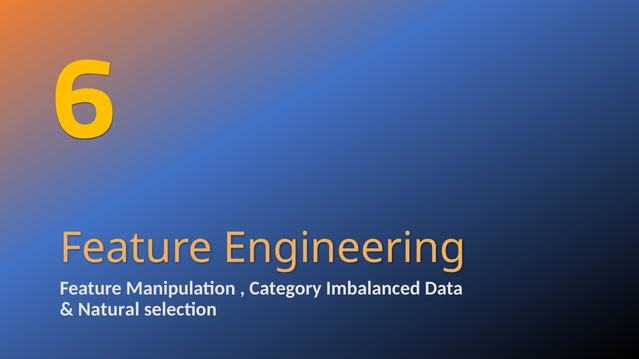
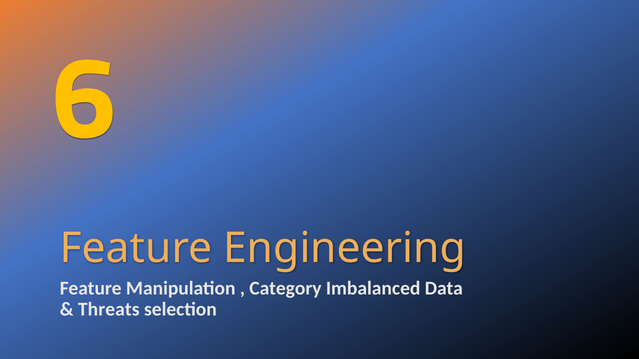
Natural: Natural -> Threats
